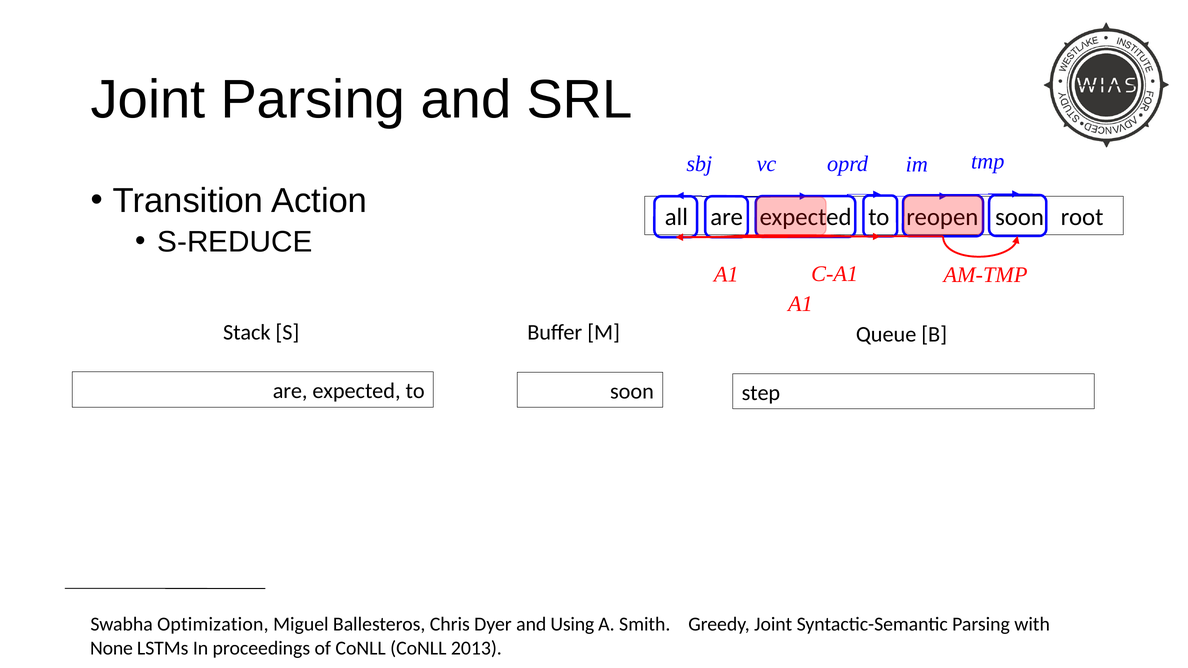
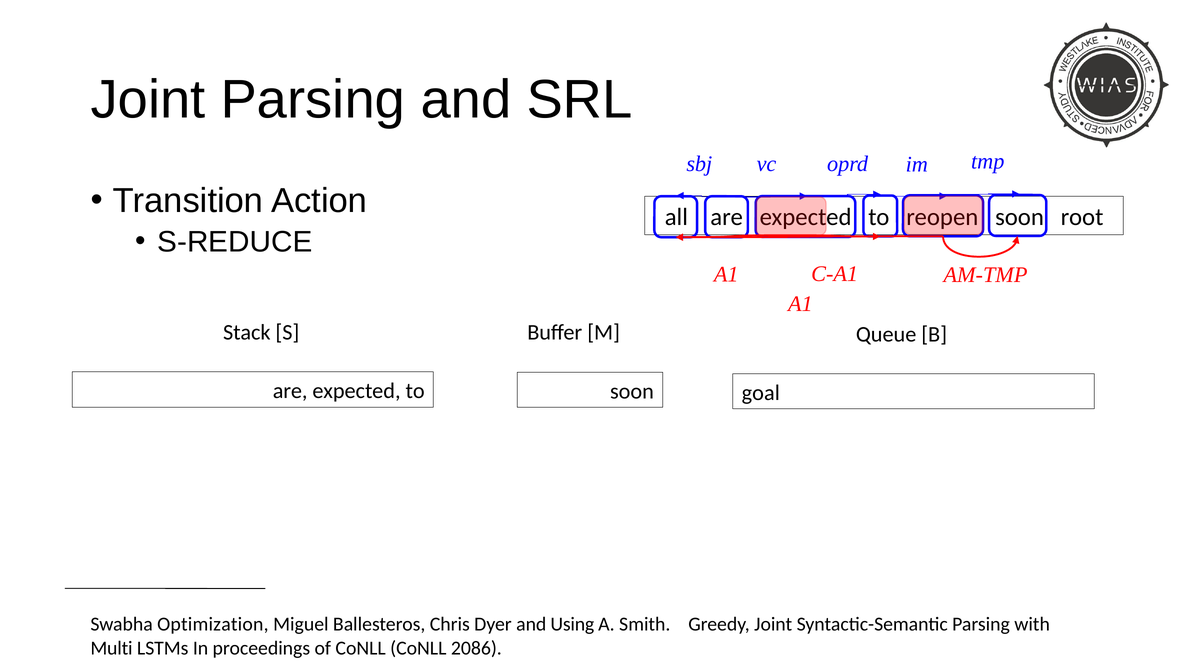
step: step -> goal
None: None -> Multi
2013: 2013 -> 2086
